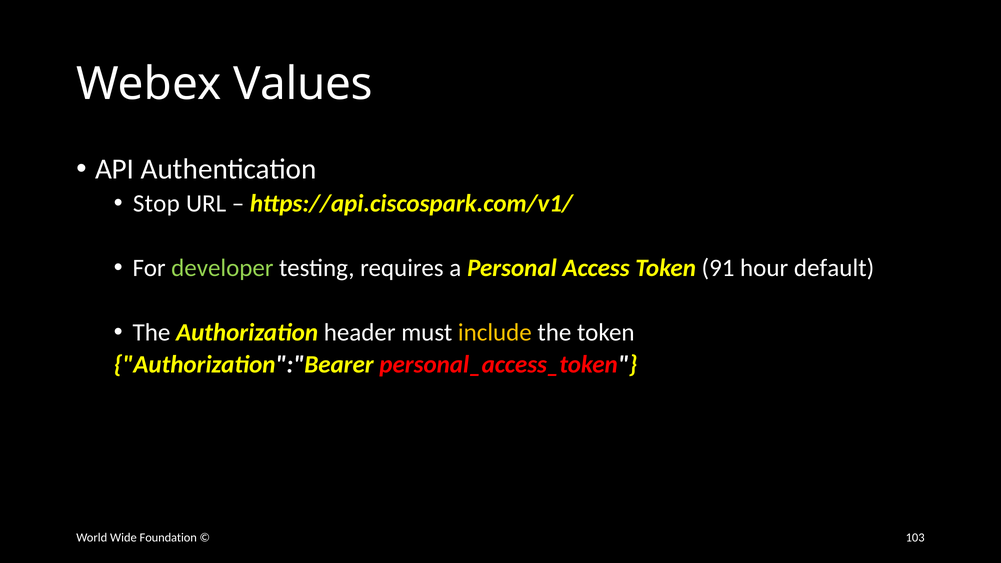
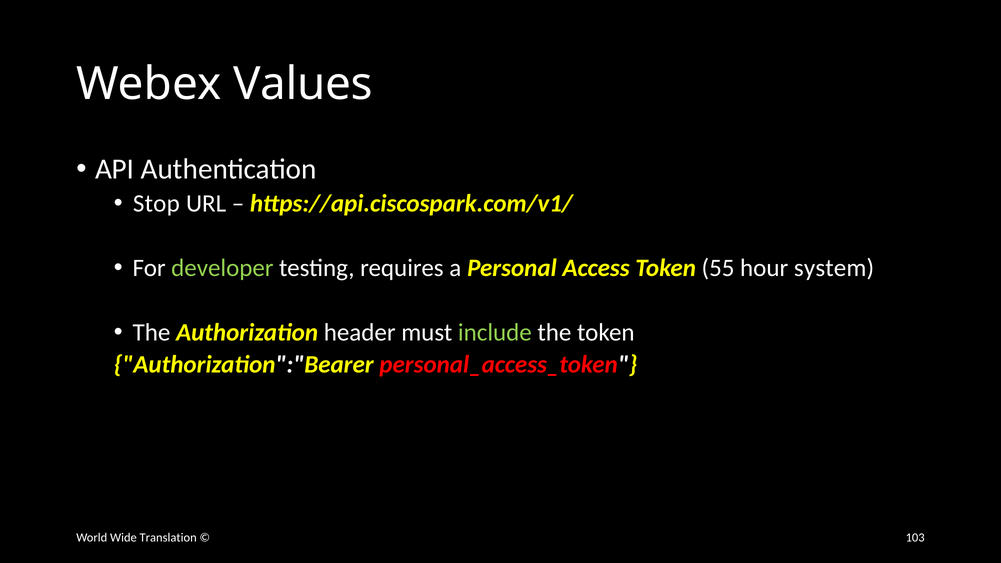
91: 91 -> 55
default: default -> system
include colour: yellow -> light green
Foundation: Foundation -> Translation
